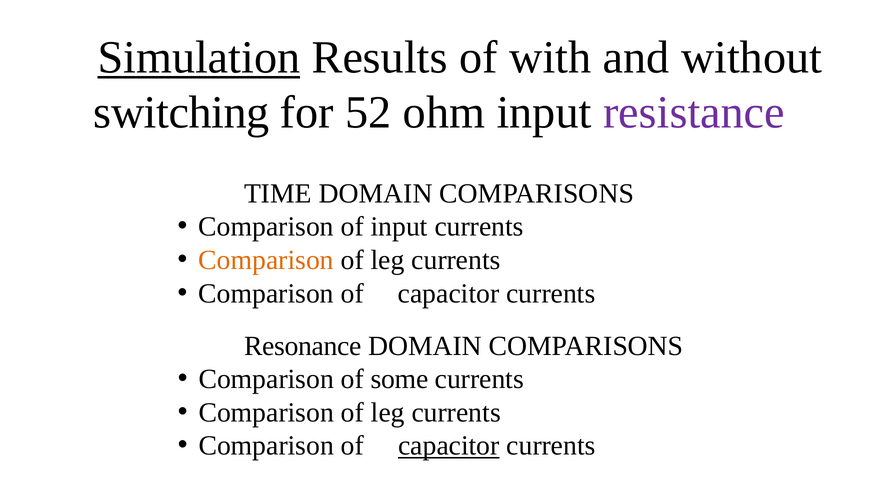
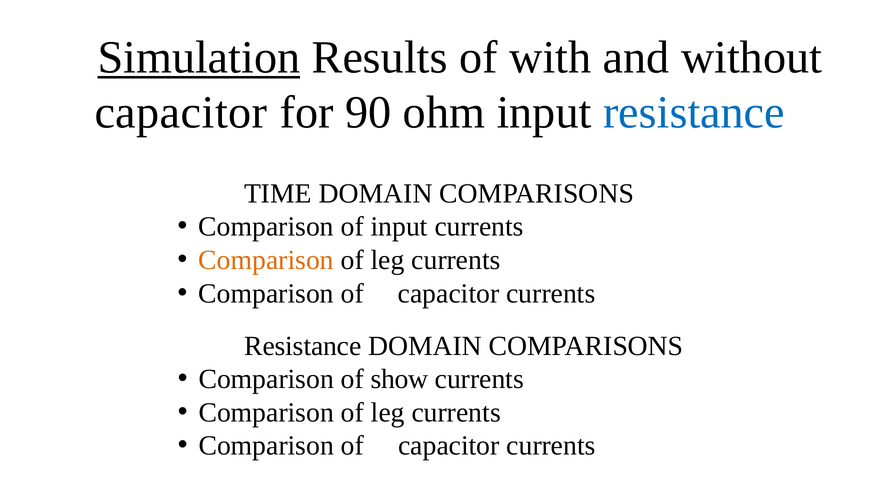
switching at (181, 113): switching -> capacitor
52: 52 -> 90
resistance at (694, 113) colour: purple -> blue
Resonance at (303, 346): Resonance -> Resistance
some: some -> show
capacitor at (449, 446) underline: present -> none
